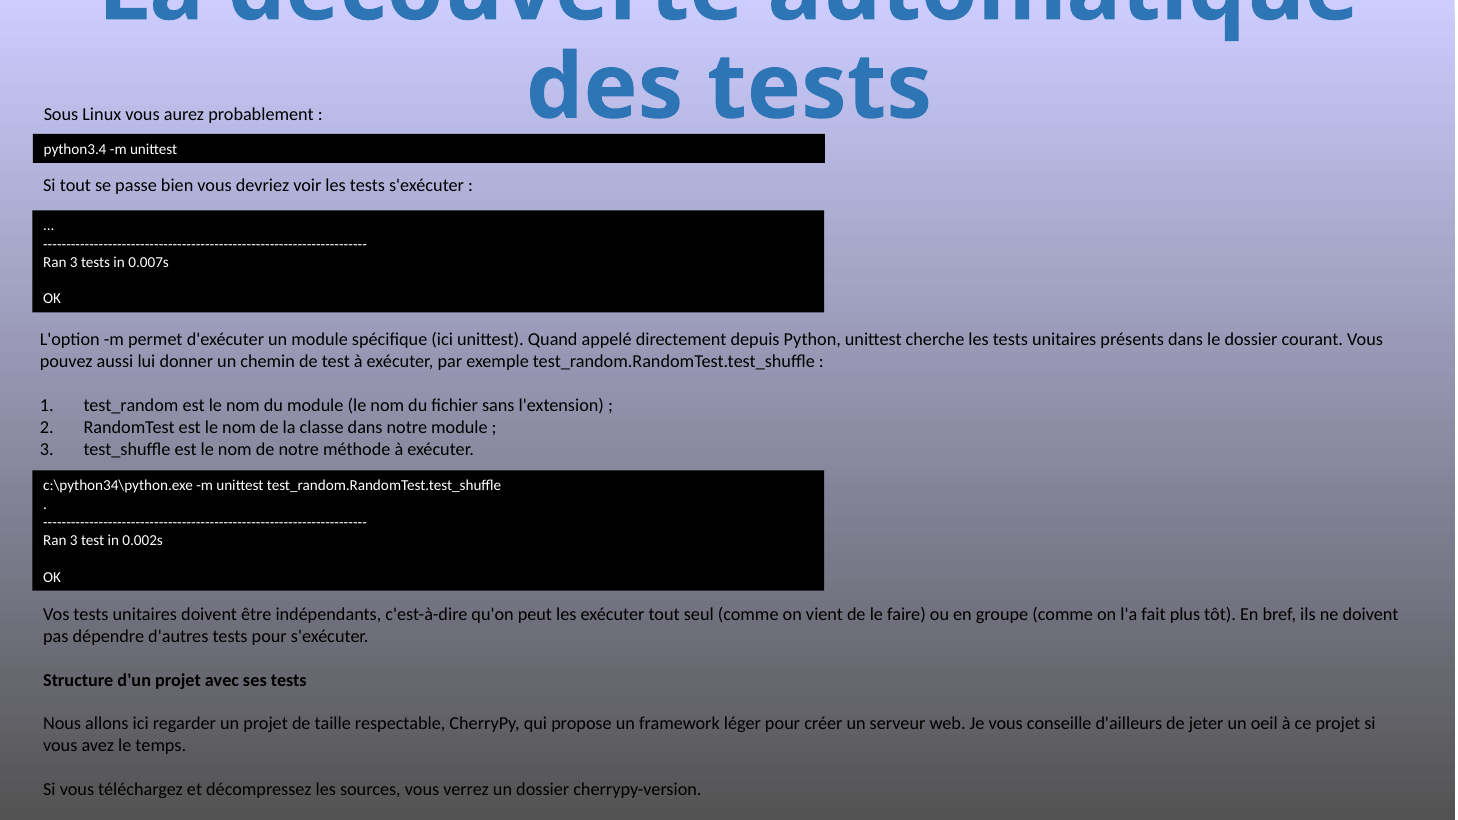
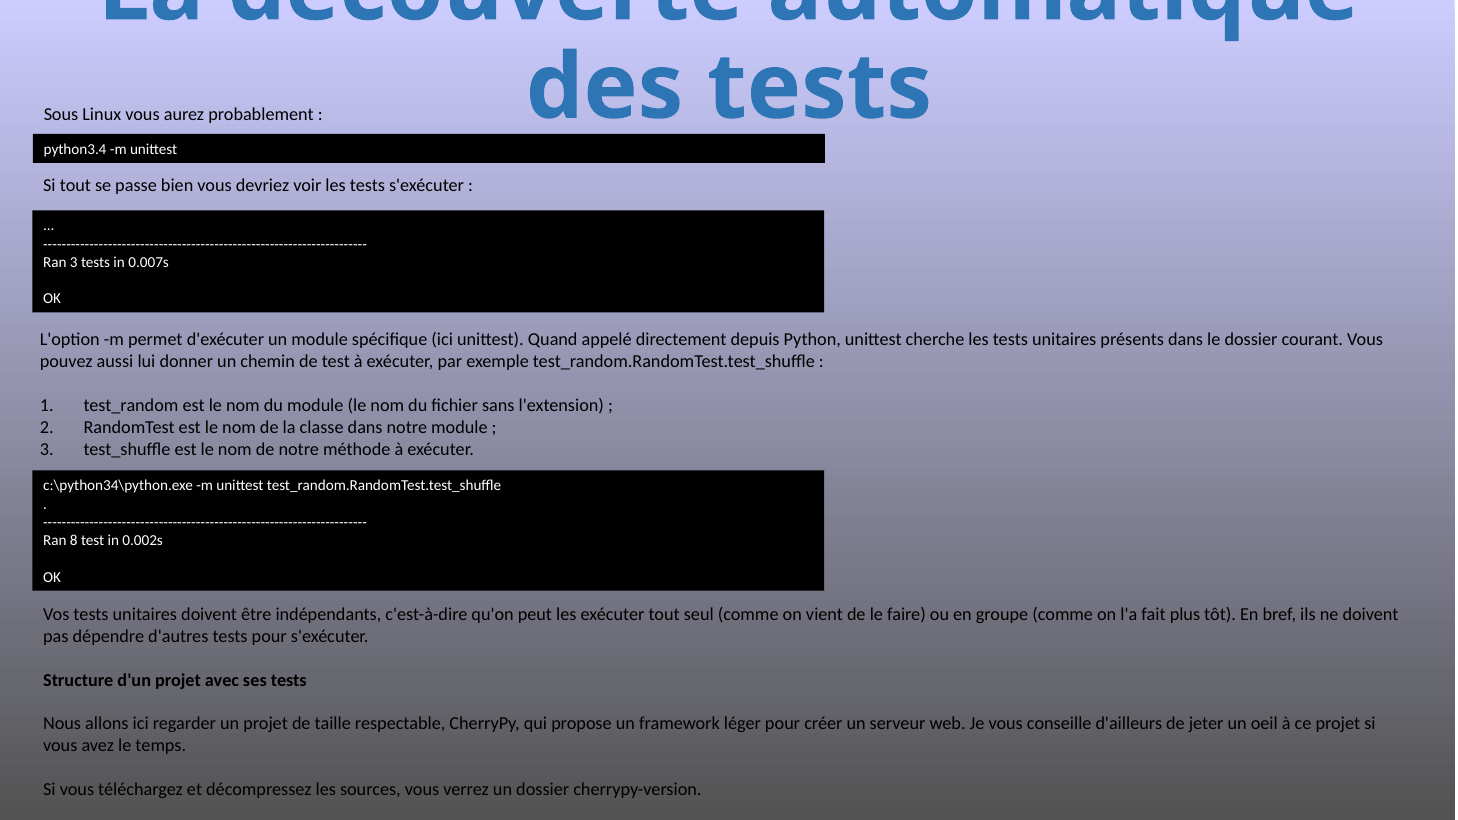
3 at (74, 541): 3 -> 8
